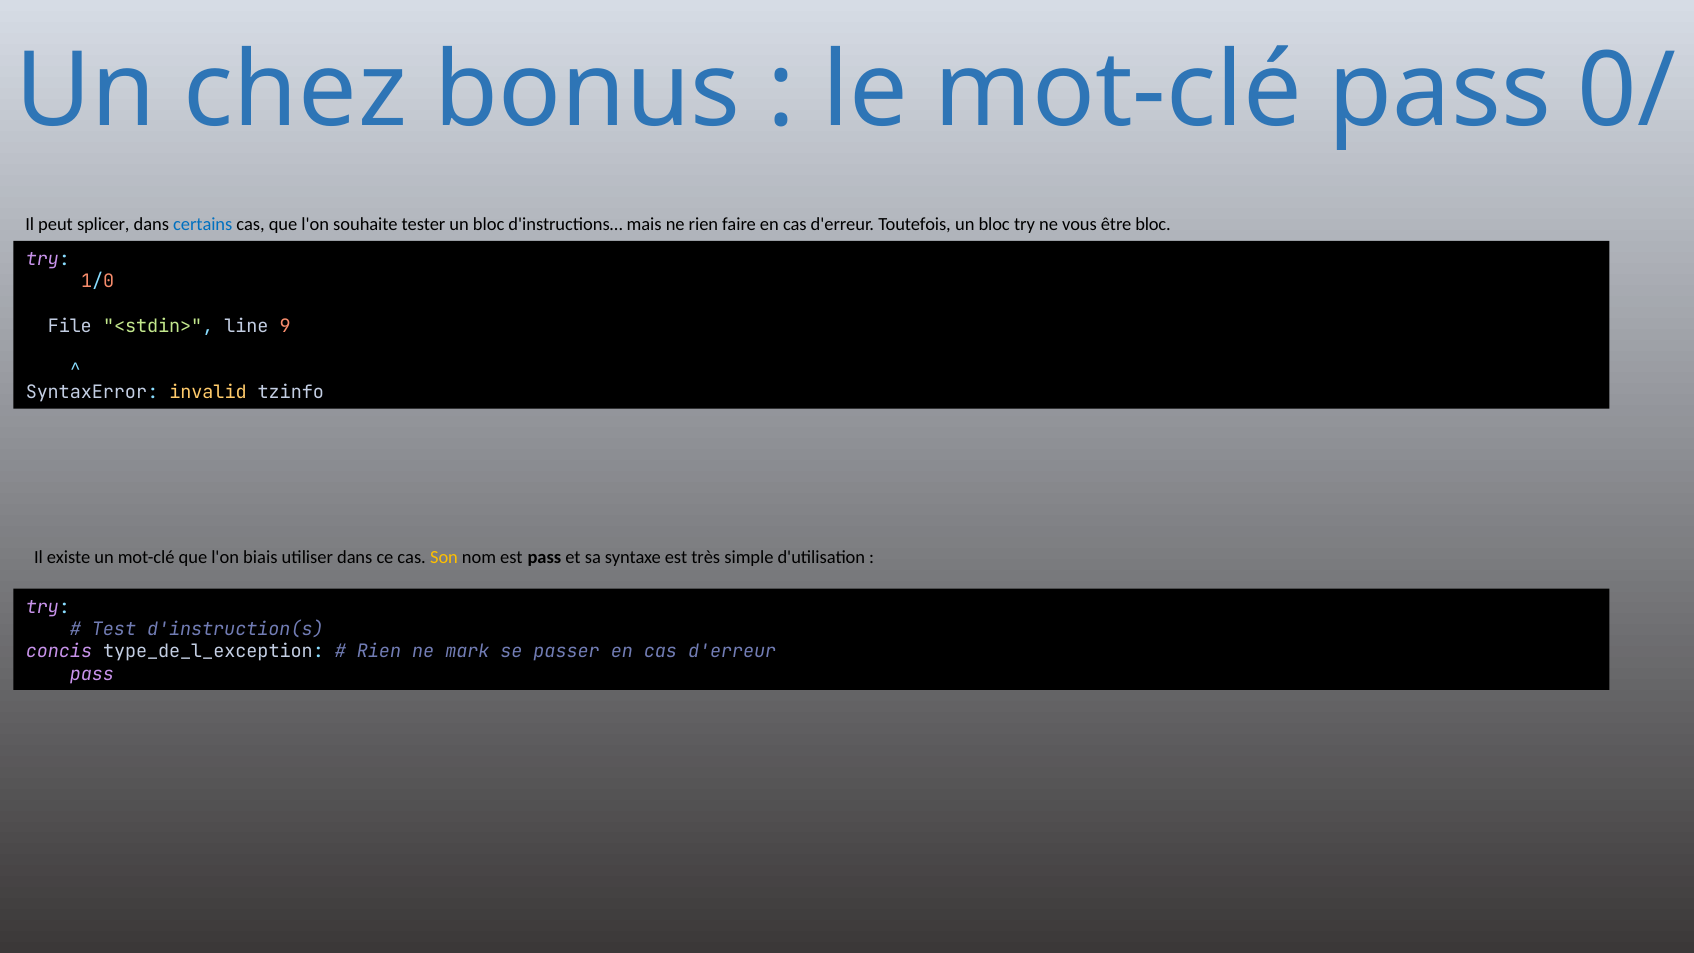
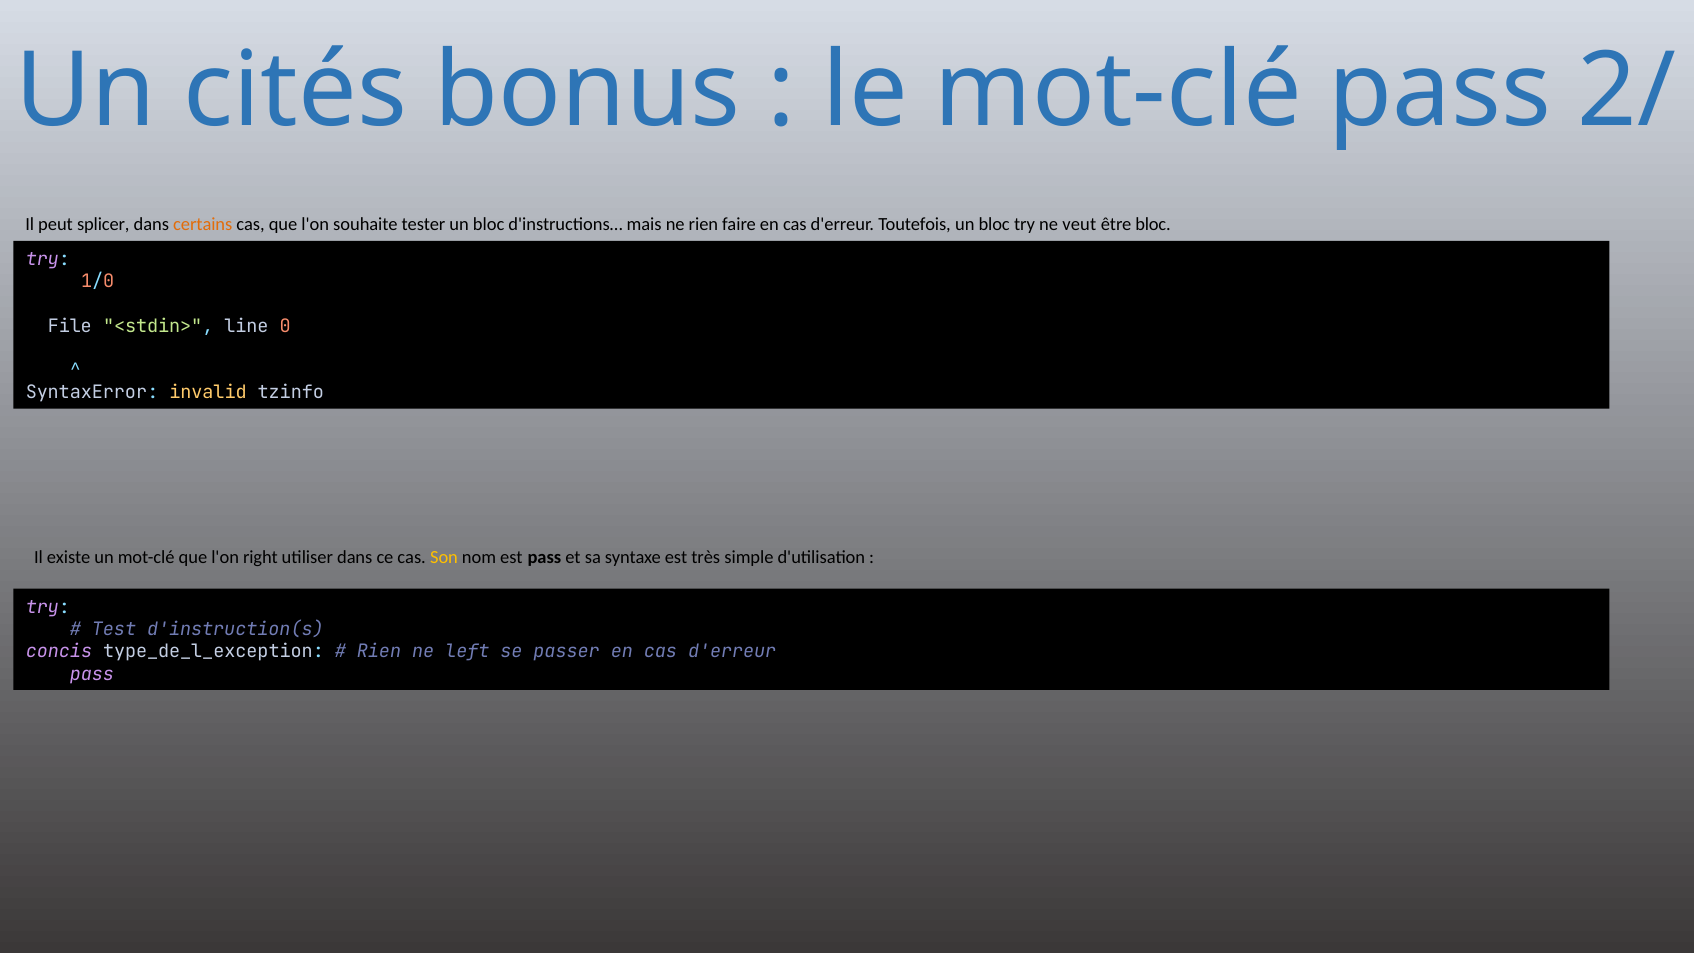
chez: chez -> cités
0/: 0/ -> 2/
certains colour: blue -> orange
vous: vous -> veut
9: 9 -> 0
biais: biais -> right
mark: mark -> left
